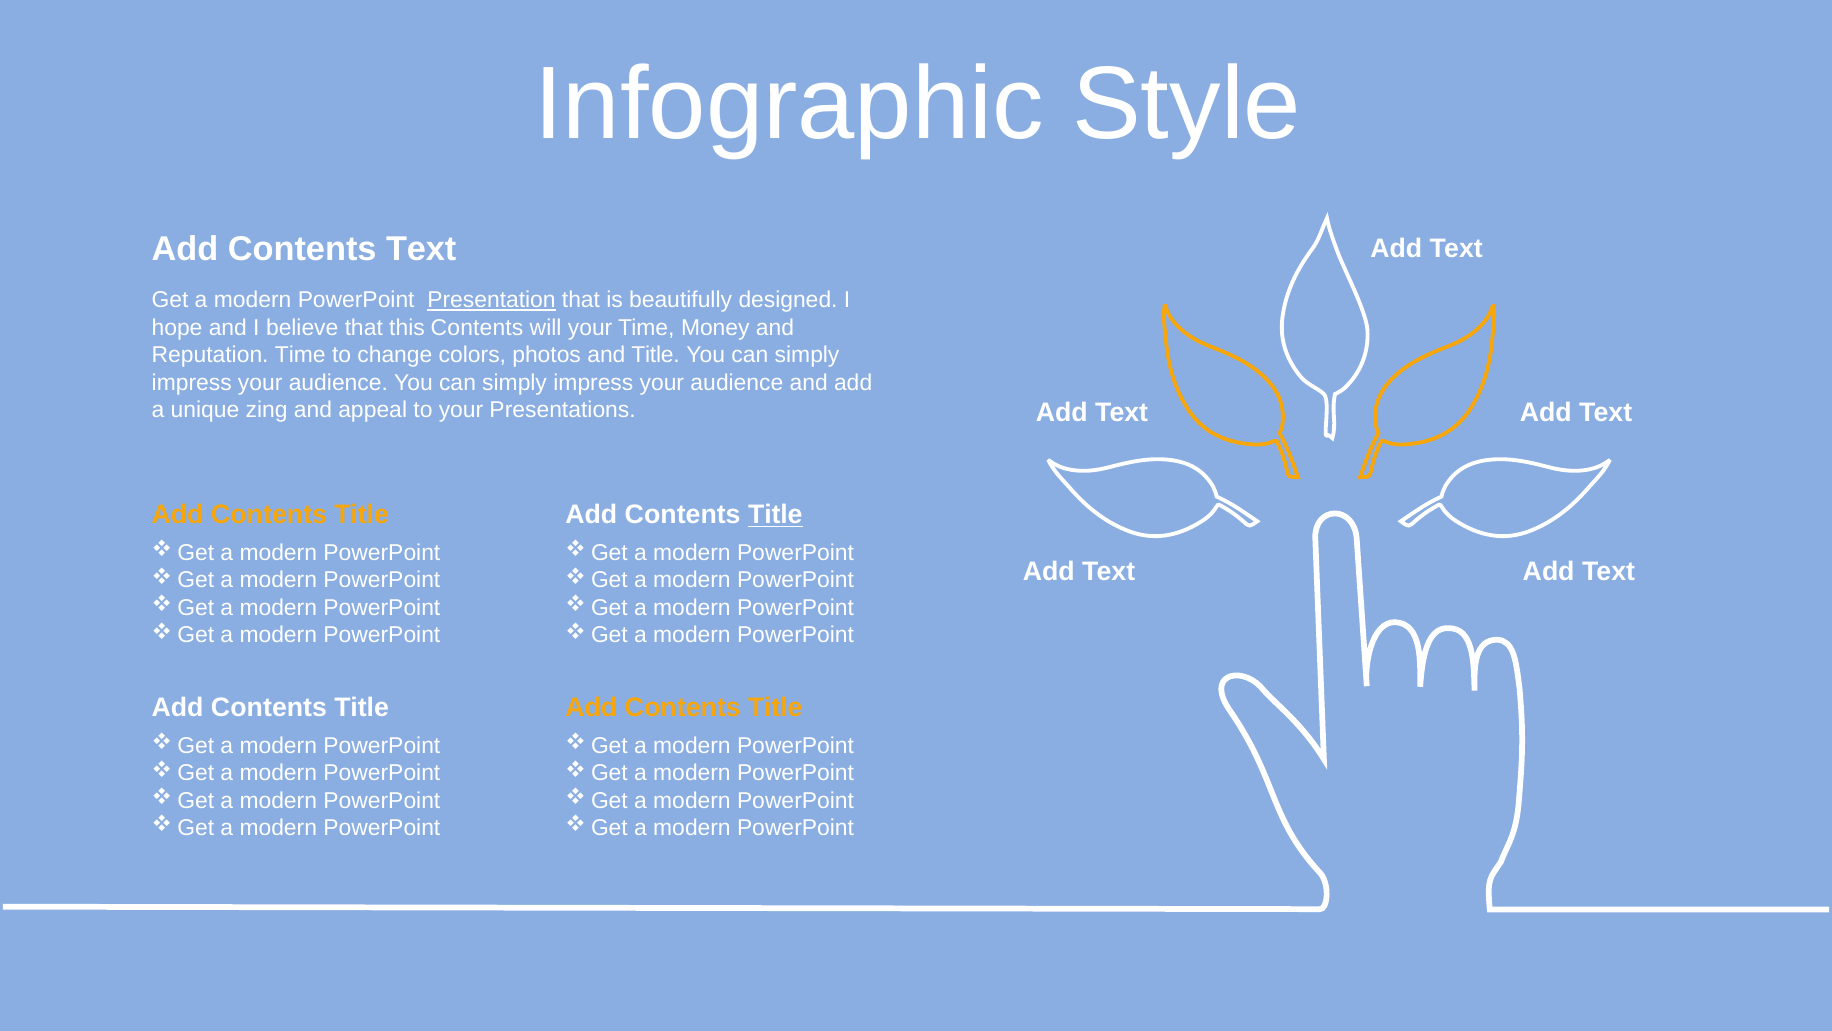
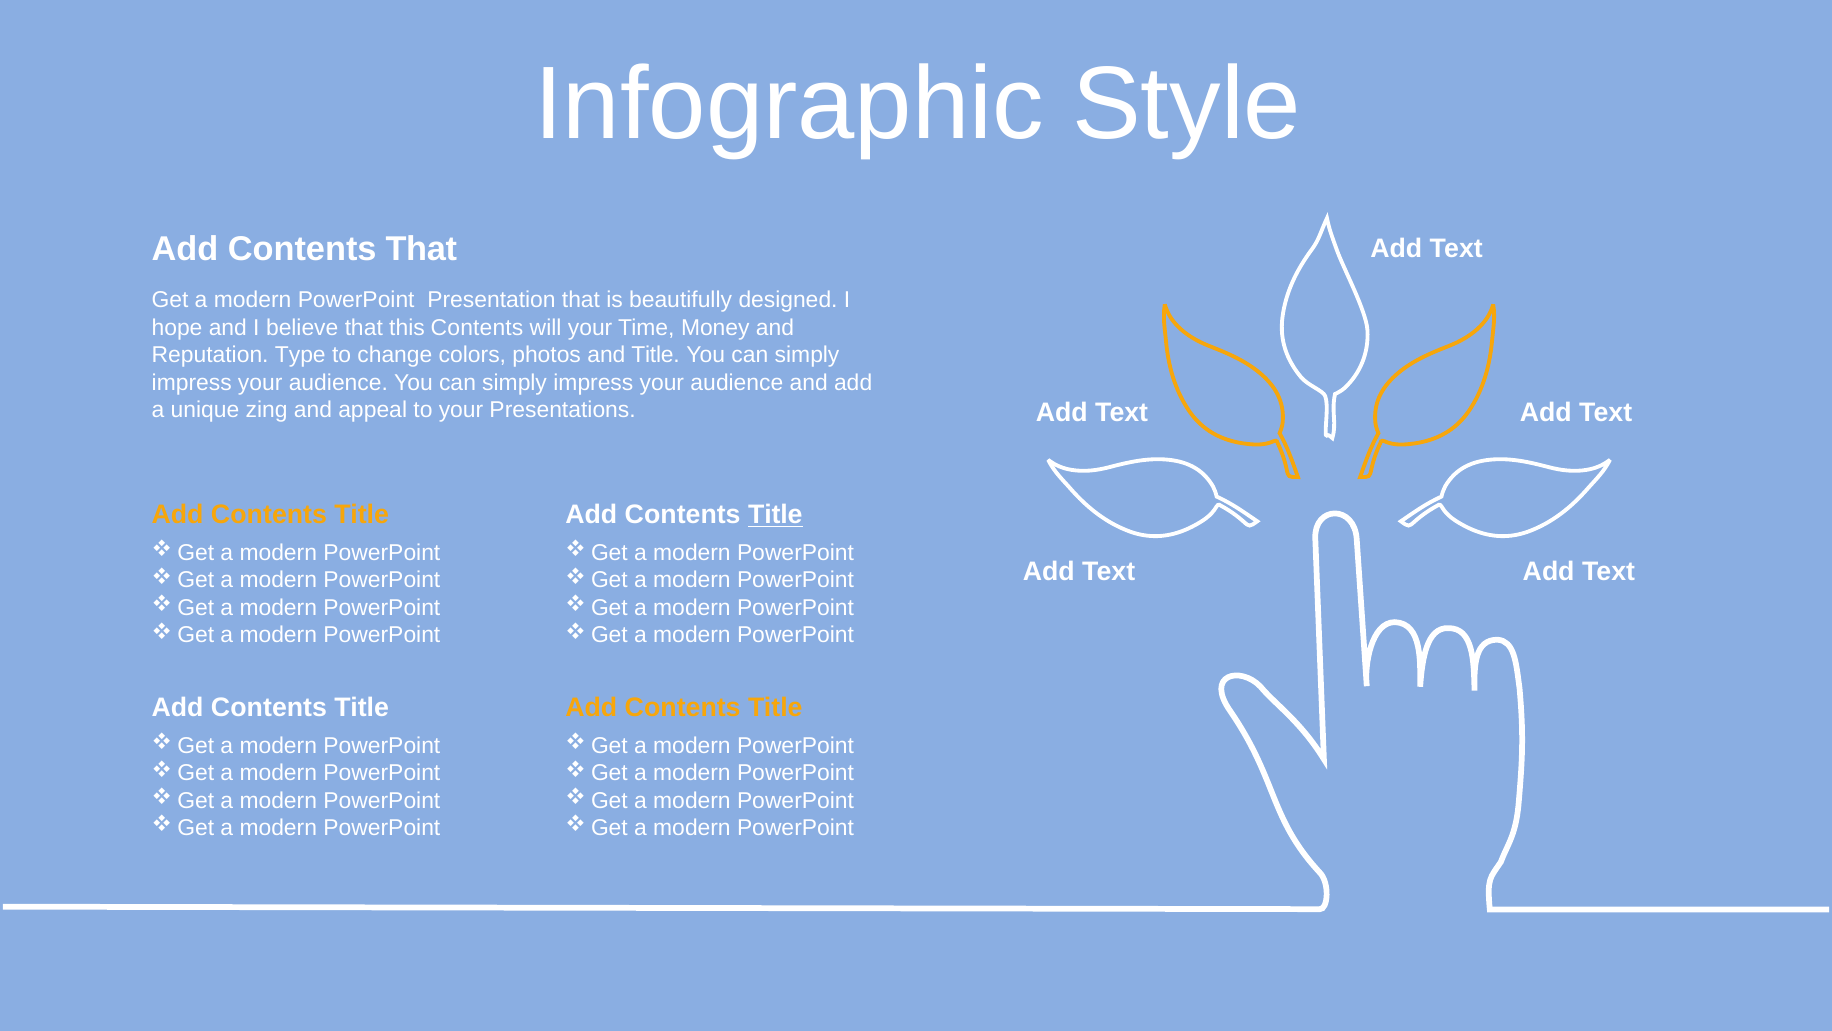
Contents Text: Text -> That
Presentation underline: present -> none
Reputation Time: Time -> Type
